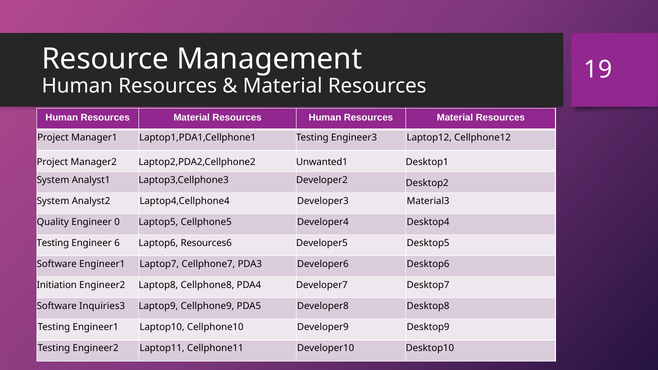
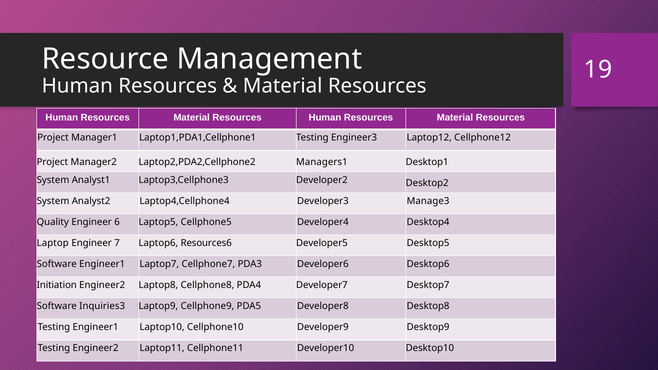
Unwanted1: Unwanted1 -> Managers1
Material3: Material3 -> Manage3
0: 0 -> 6
Testing at (53, 243): Testing -> Laptop
6: 6 -> 7
